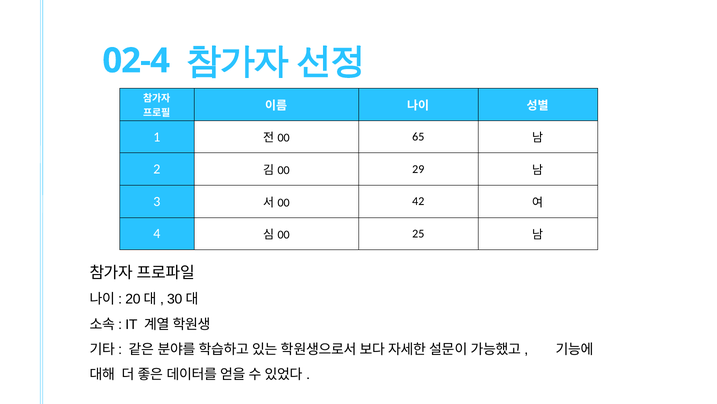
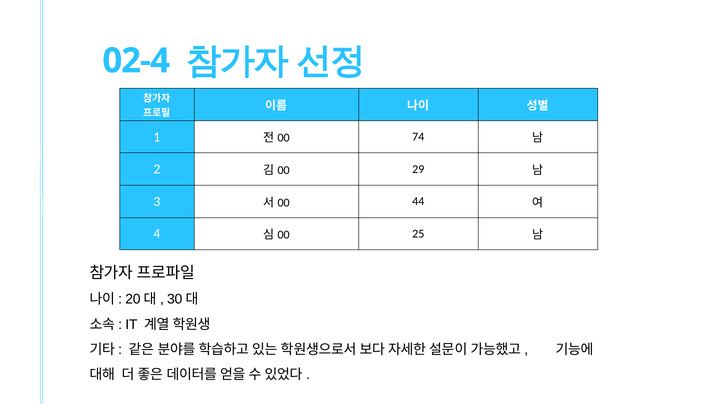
65: 65 -> 74
42: 42 -> 44
